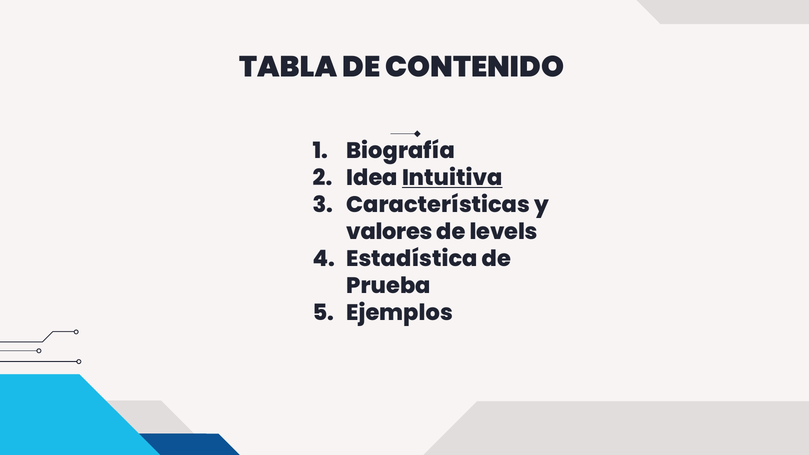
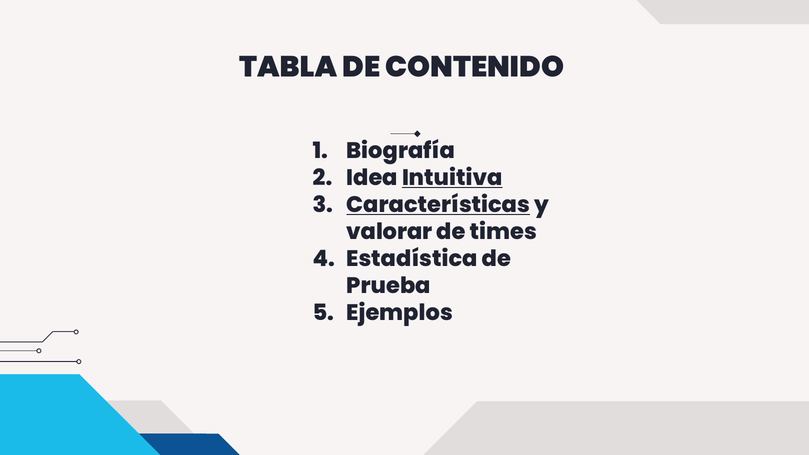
Características underline: none -> present
valores: valores -> valorar
levels: levels -> times
